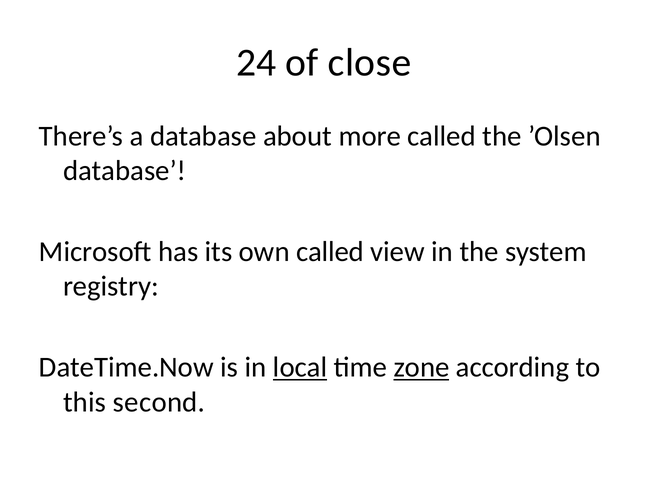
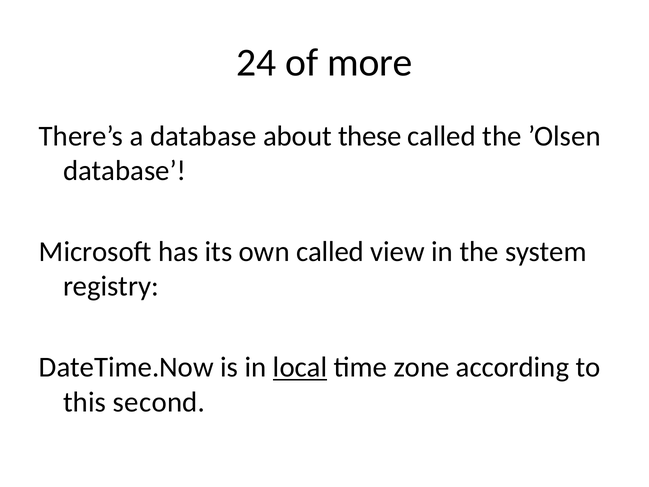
close: close -> more
more: more -> these
zone underline: present -> none
